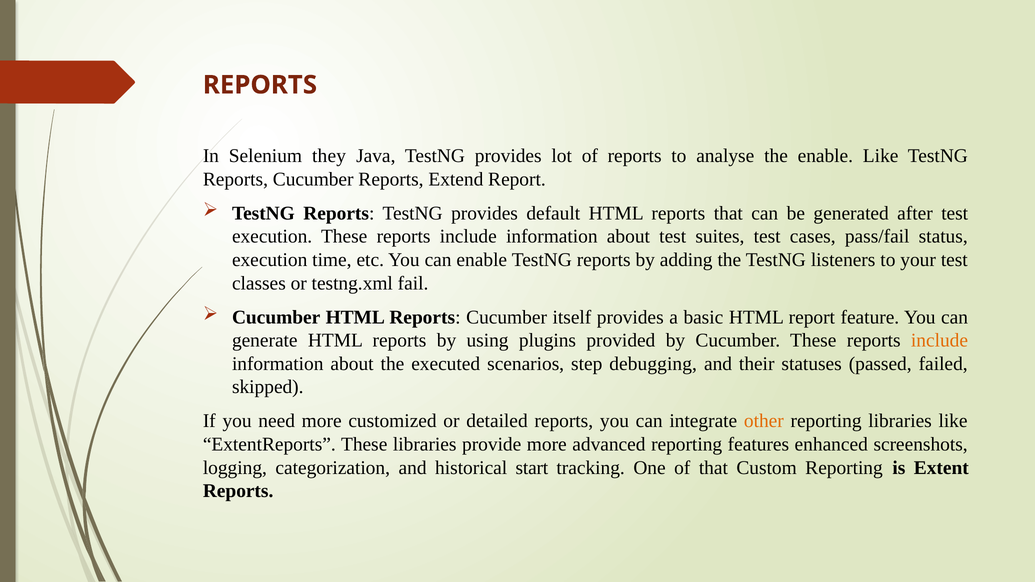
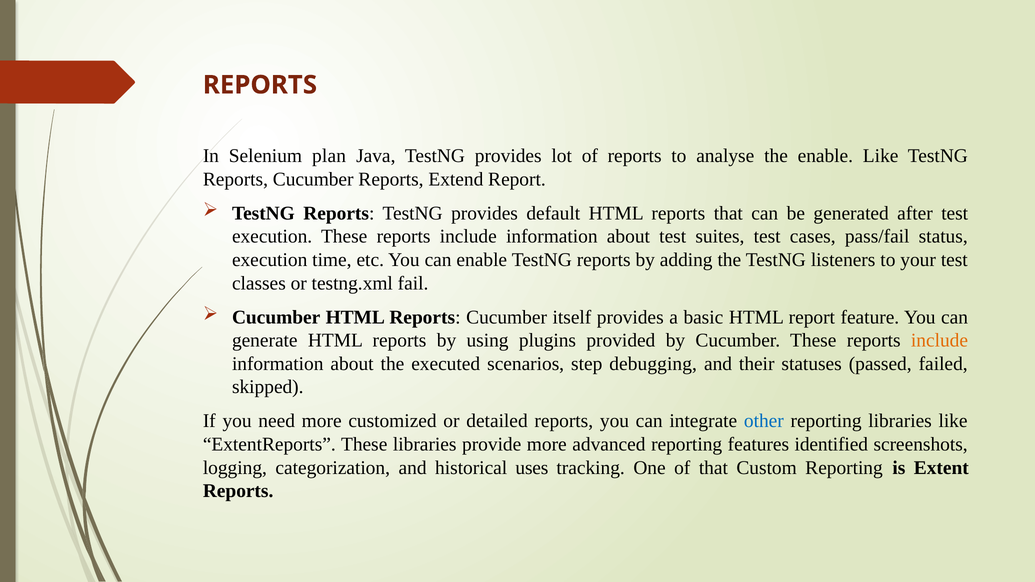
they: they -> plan
other colour: orange -> blue
enhanced: enhanced -> identified
start: start -> uses
